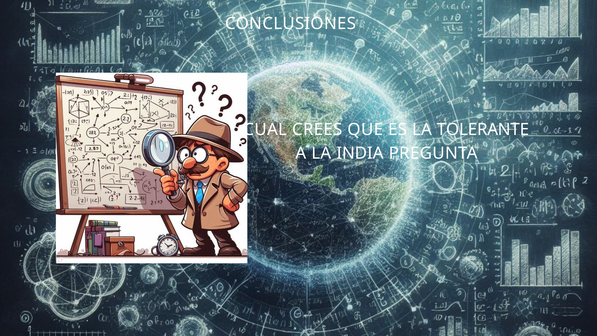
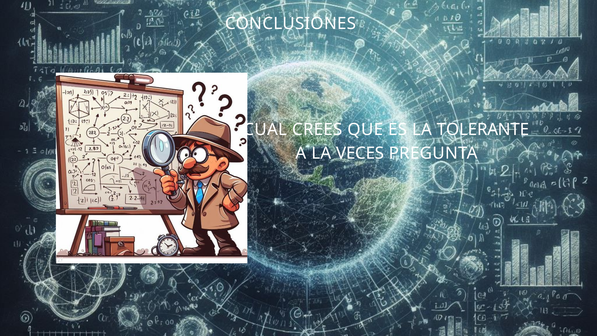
INDIA: INDIA -> VECES
